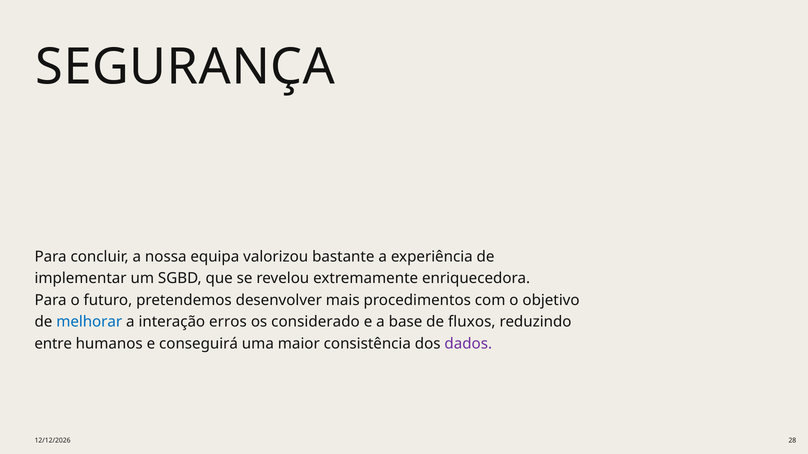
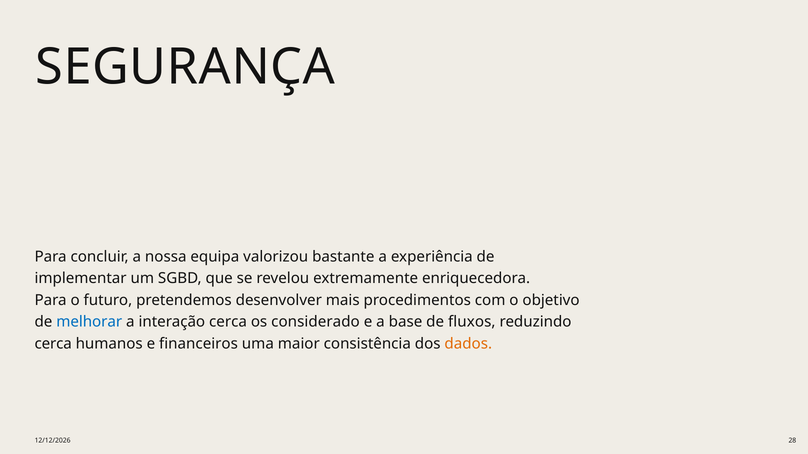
interação erros: erros -> cerca
entre at (53, 344): entre -> cerca
conseguirá: conseguirá -> financeiros
dados colour: purple -> orange
